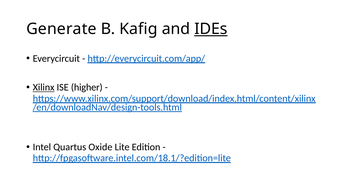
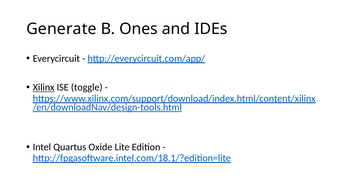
Kafig: Kafig -> Ones
IDEs underline: present -> none
higher: higher -> toggle
